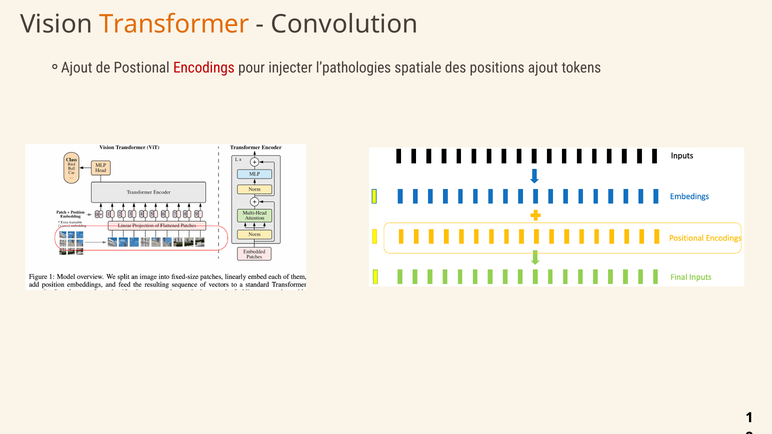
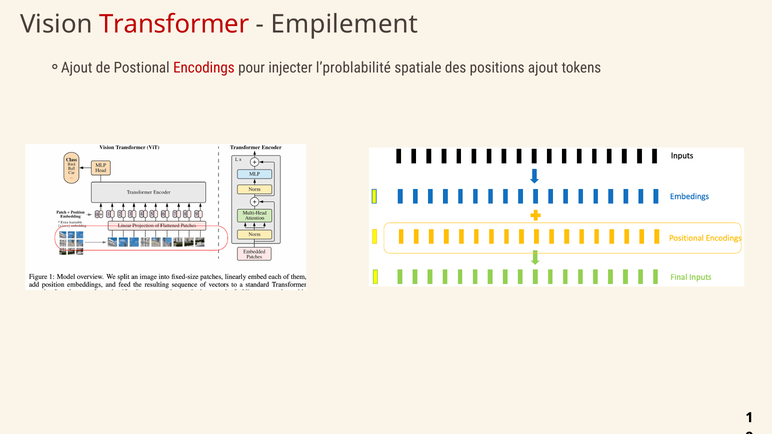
Transformer colour: orange -> red
Convolution: Convolution -> Empilement
l’pathologies: l’pathologies -> l’problabilité
